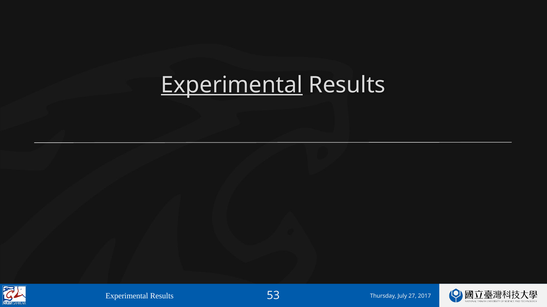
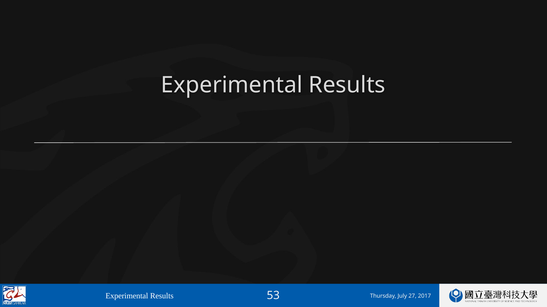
Experimental at (232, 85) underline: present -> none
